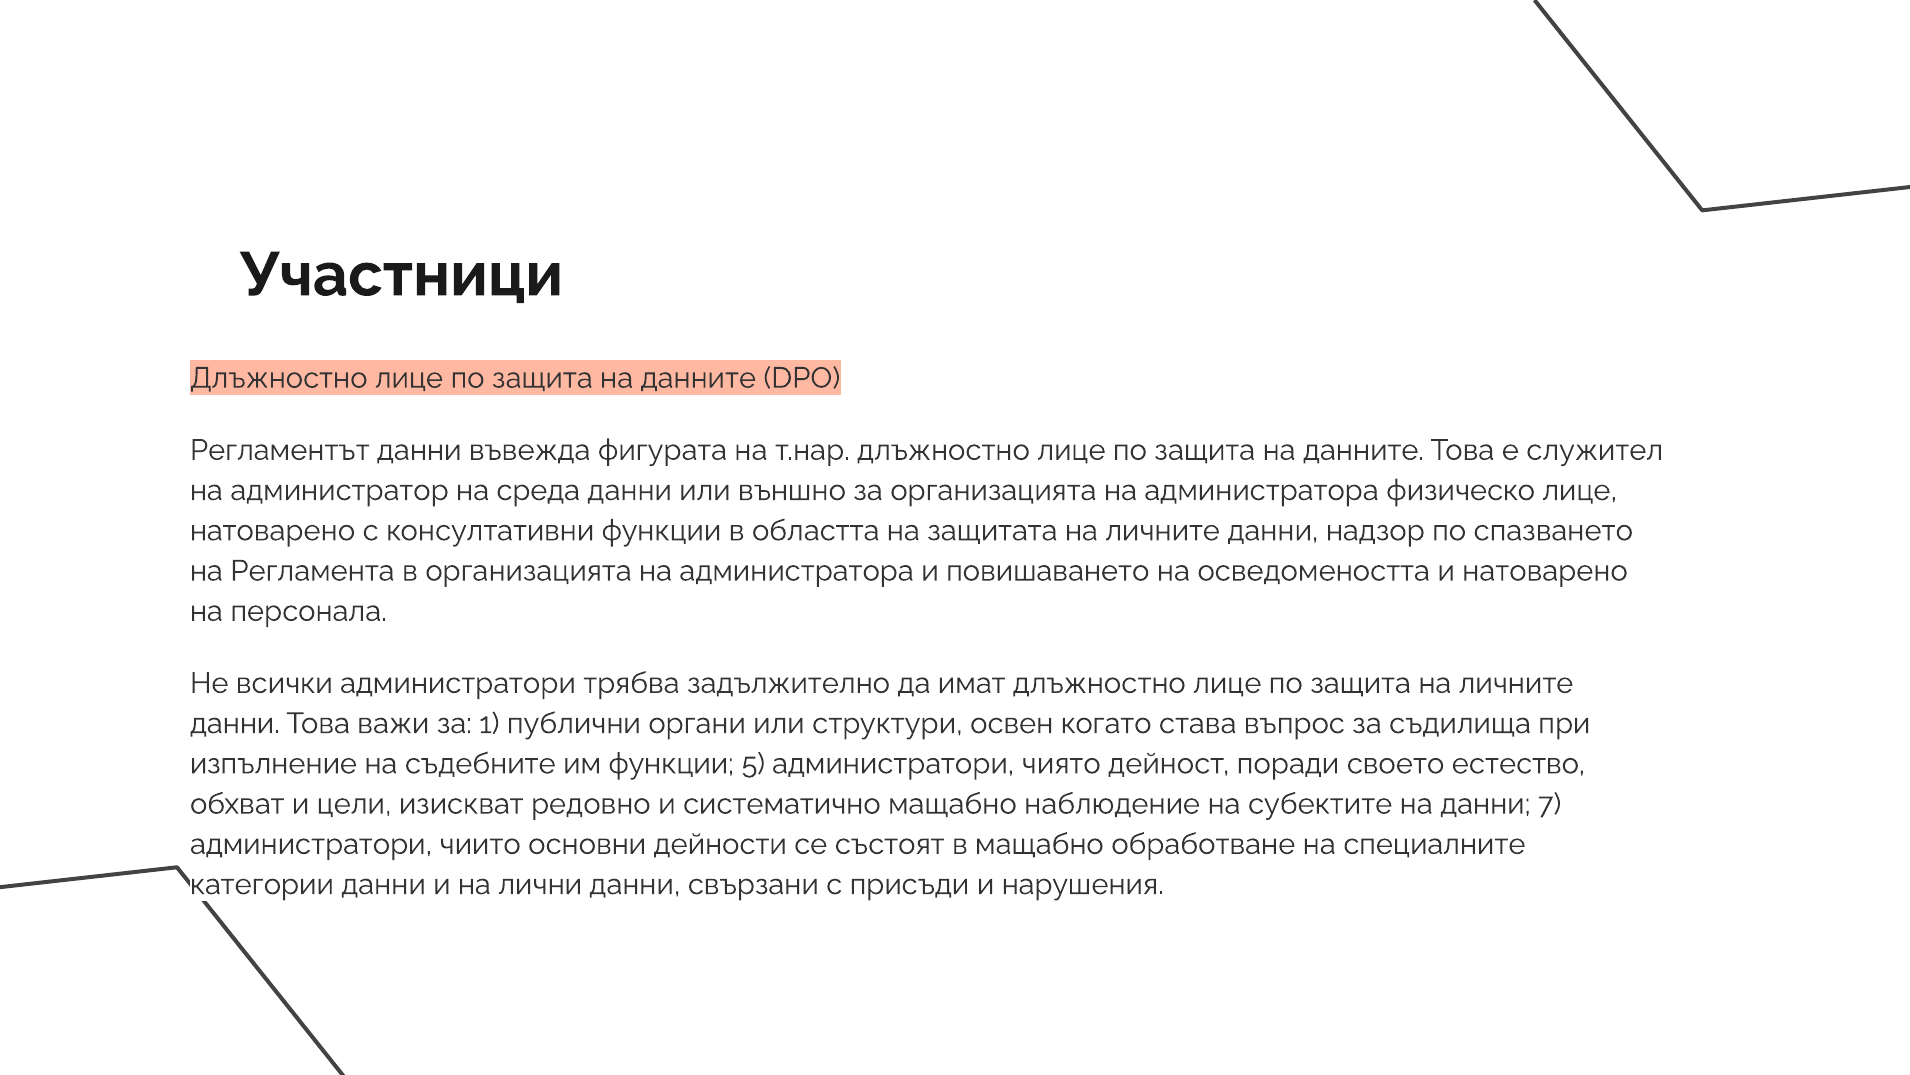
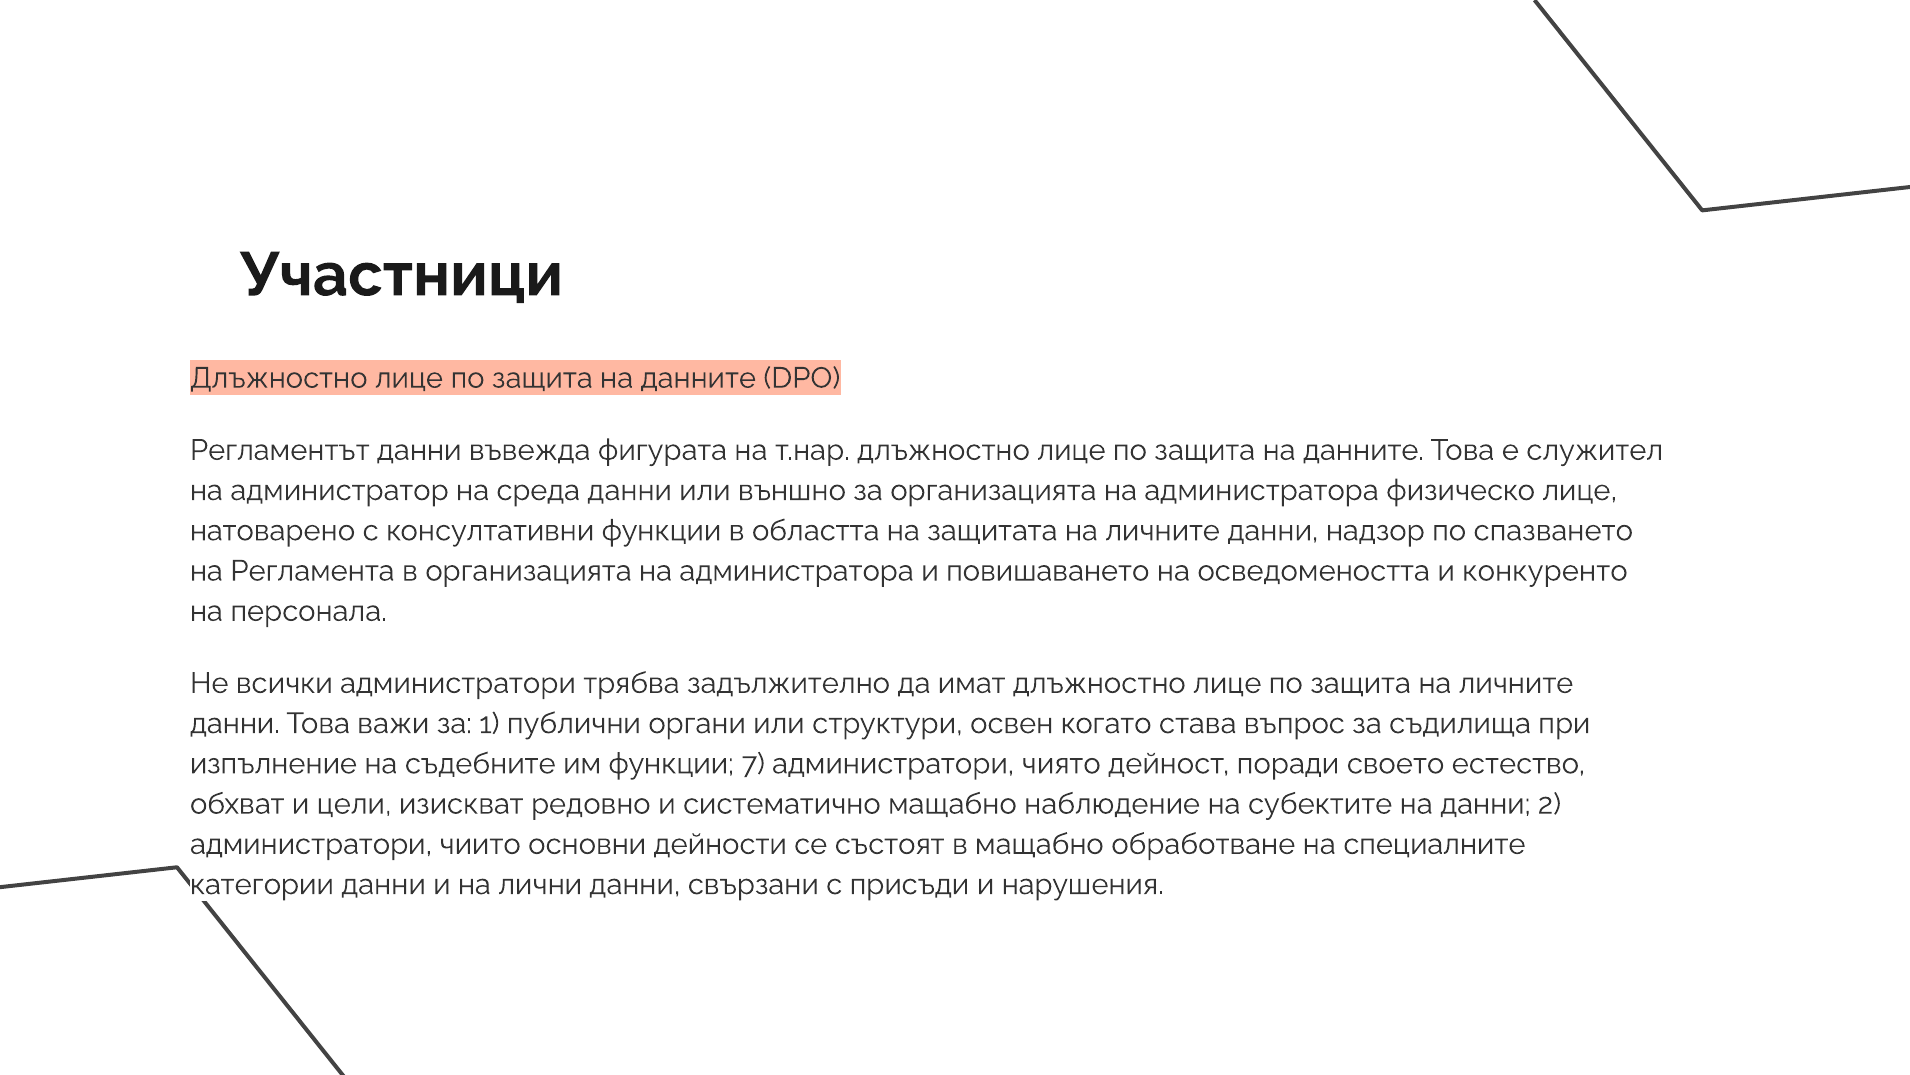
и натоварено: натоварено -> конкуренто
5: 5 -> 7
7: 7 -> 2
